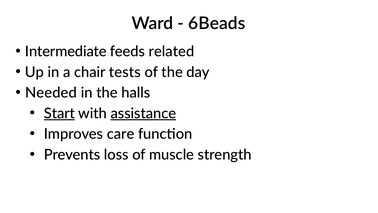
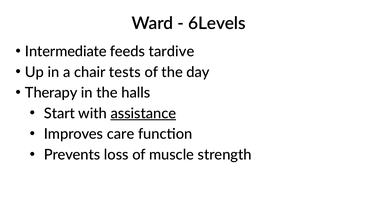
6Beads: 6Beads -> 6Levels
related: related -> tardive
Needed: Needed -> Therapy
Start underline: present -> none
